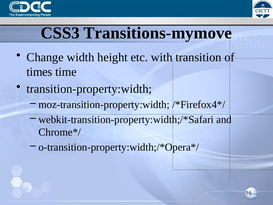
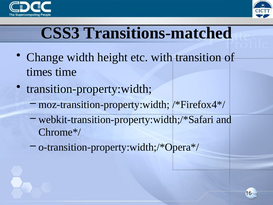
Transitions-mymove: Transitions-mymove -> Transitions-matched
